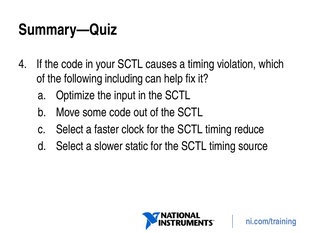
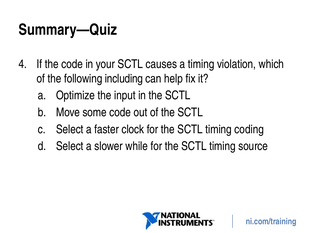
reduce: reduce -> coding
static: static -> while
